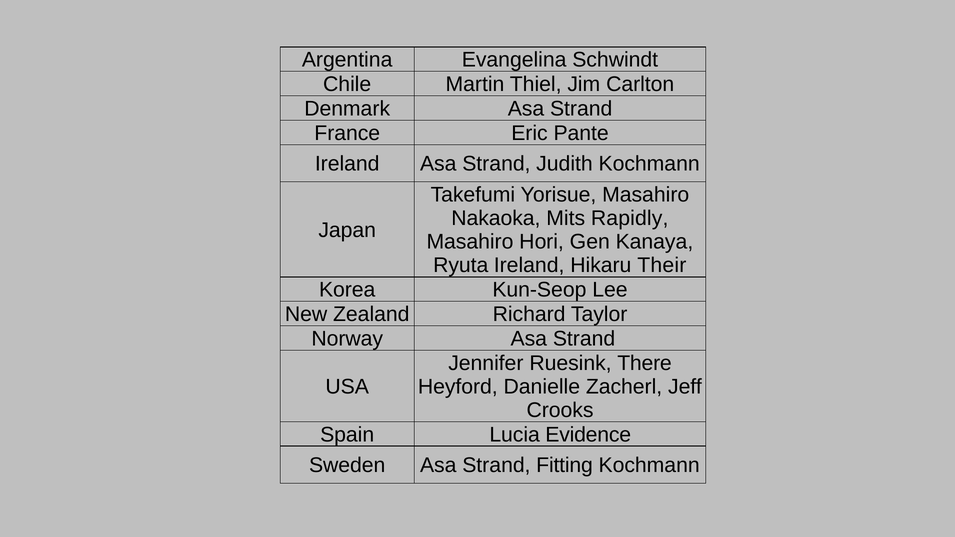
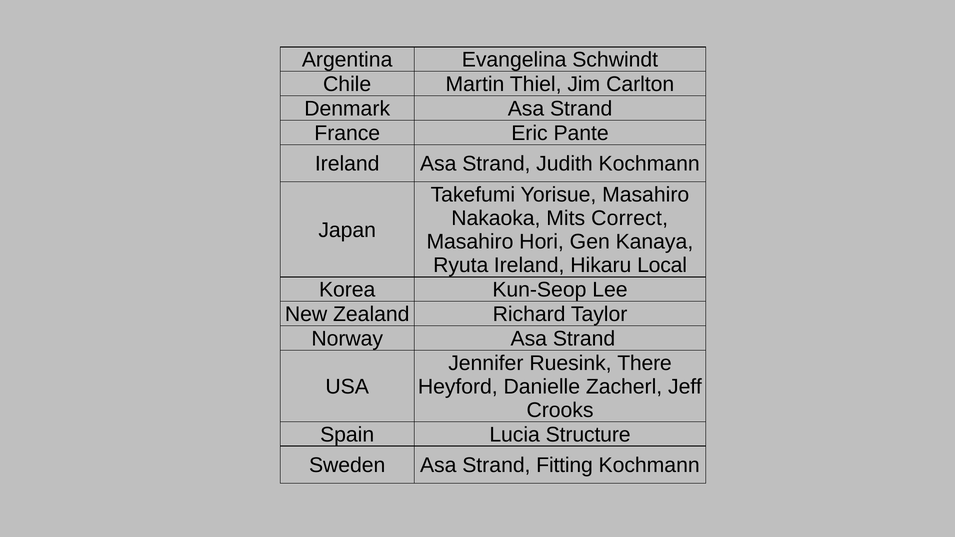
Rapidly: Rapidly -> Correct
Their: Their -> Local
Evidence: Evidence -> Structure
